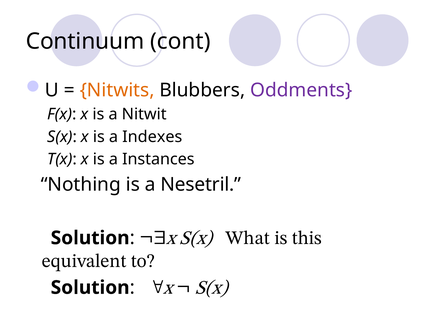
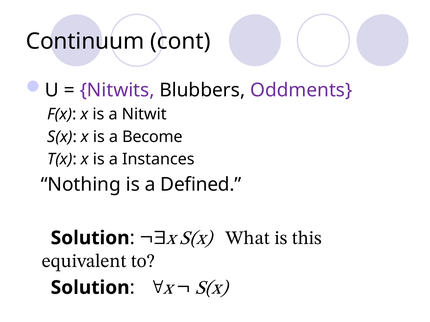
Nitwits colour: orange -> purple
Indexes: Indexes -> Become
Nesetril: Nesetril -> Defined
